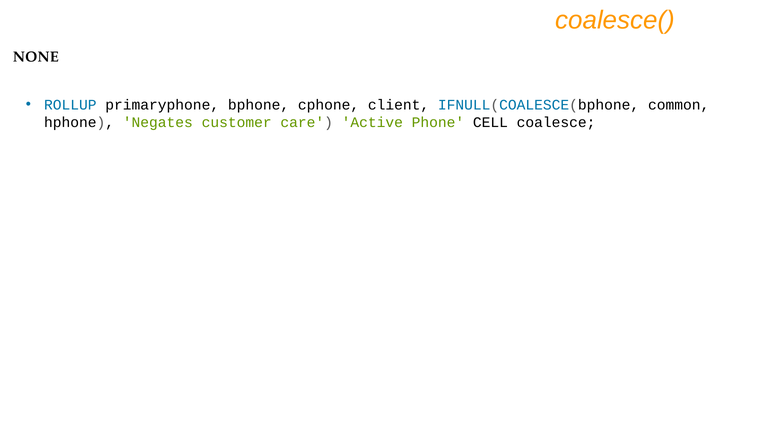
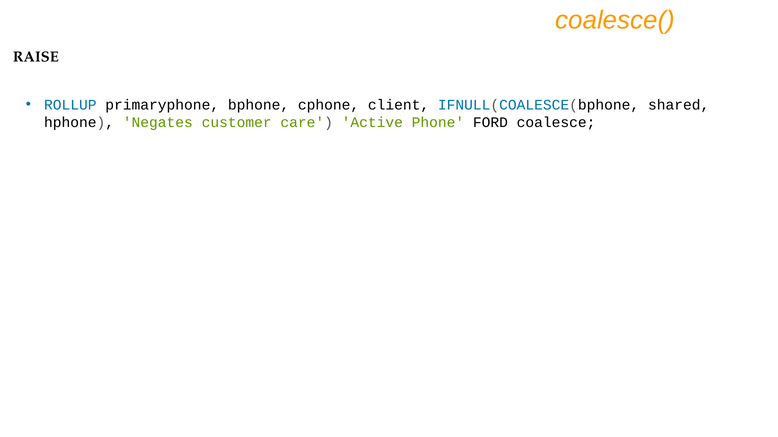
NONE: NONE -> RAISE
common: common -> shared
CELL: CELL -> FORD
